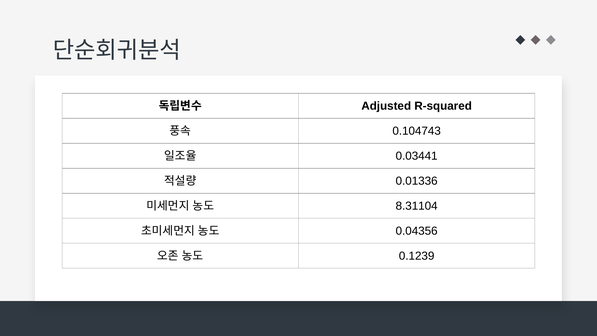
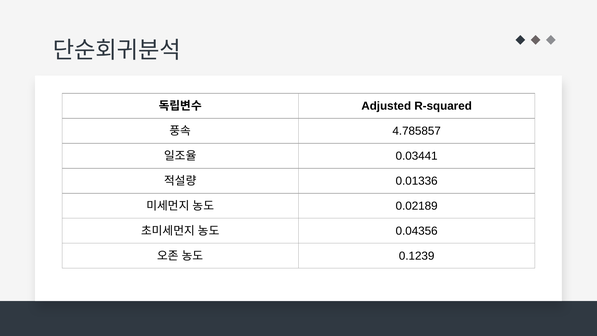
0.104743: 0.104743 -> 4.785857
8.31104: 8.31104 -> 0.02189
